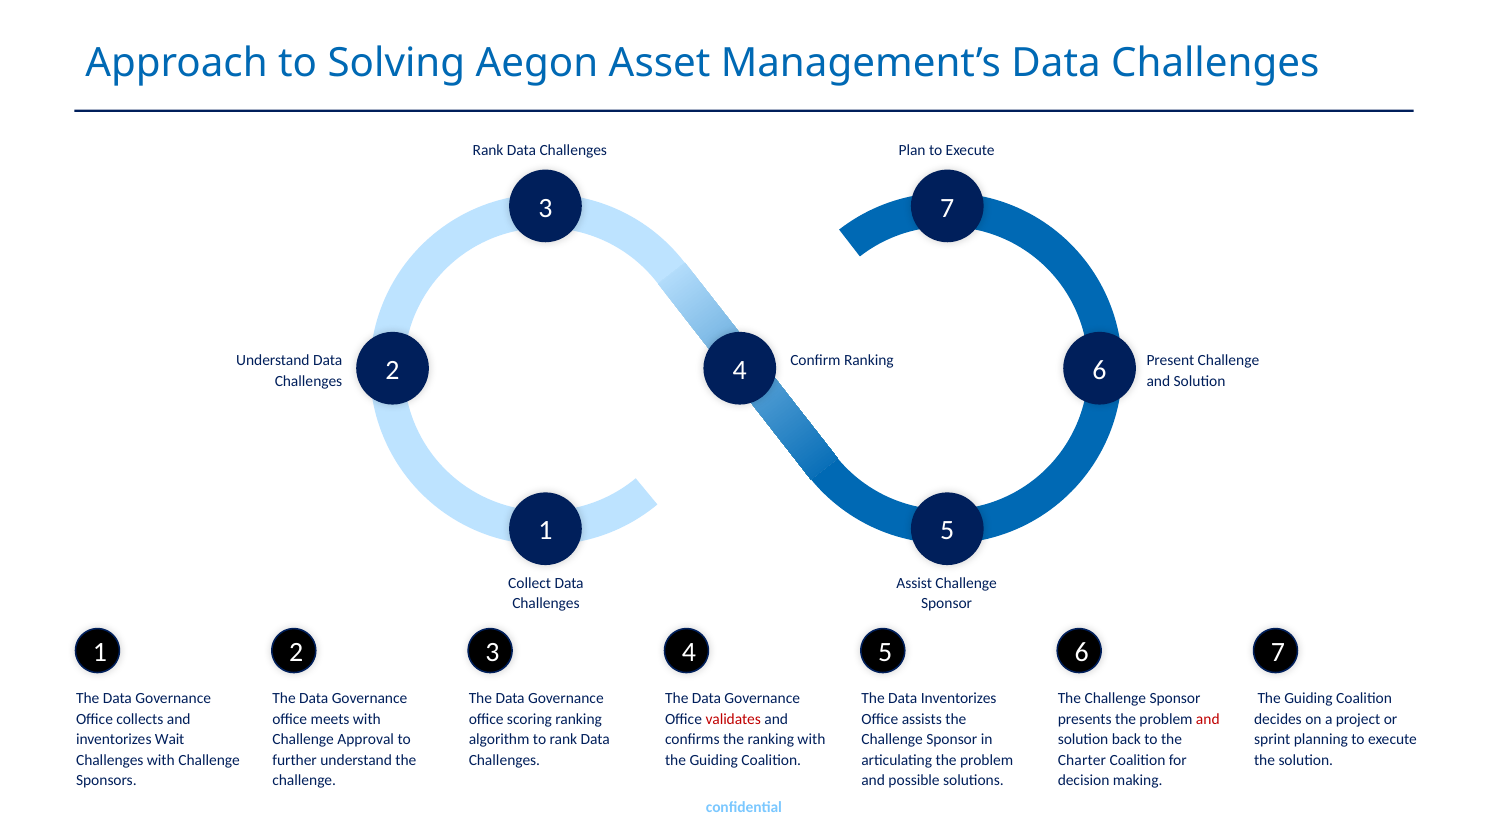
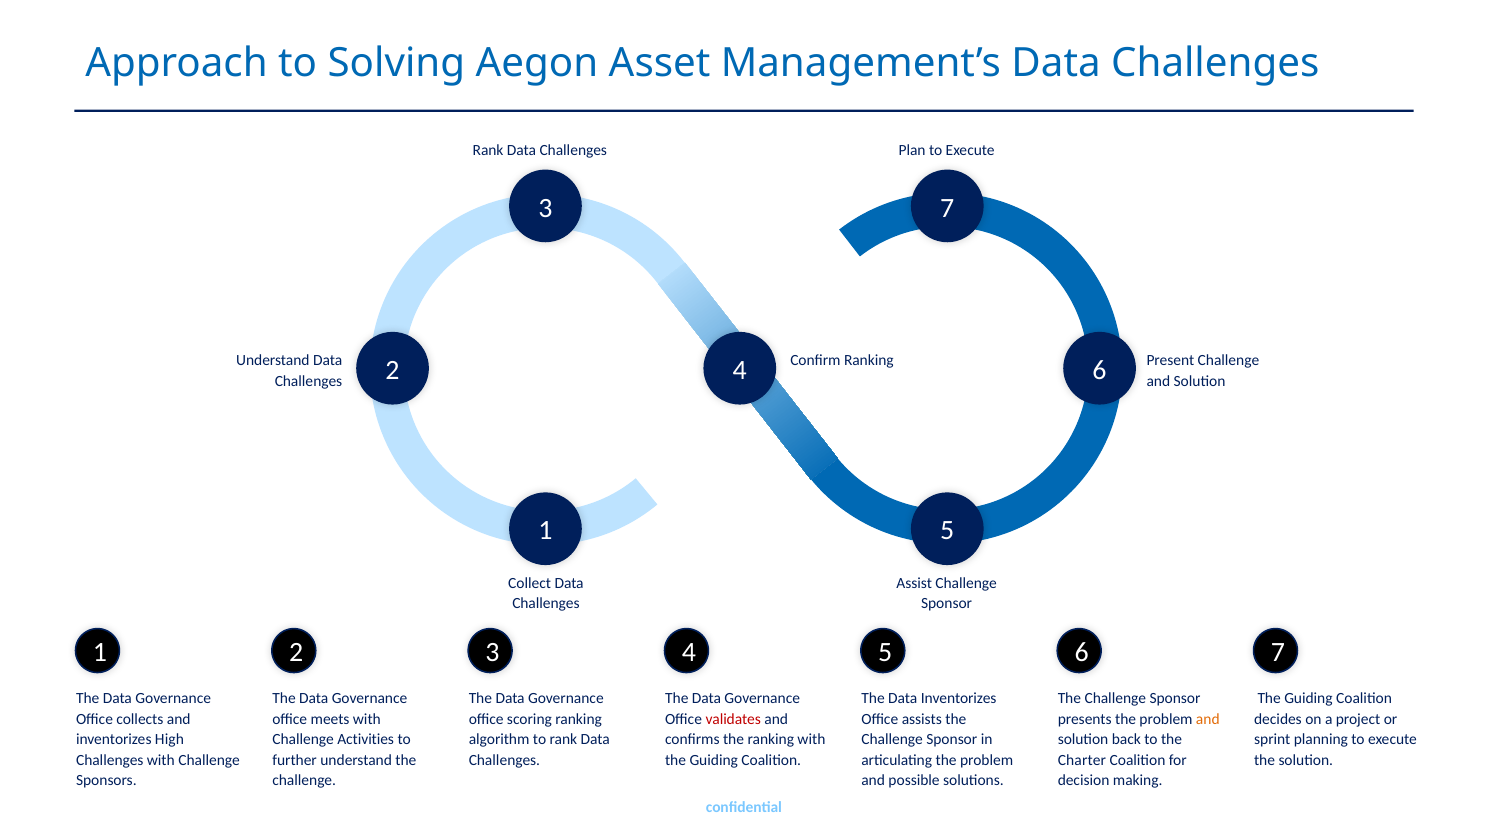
and at (1208, 719) colour: red -> orange
Wait: Wait -> High
Approval: Approval -> Activities
